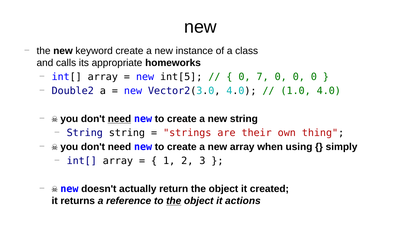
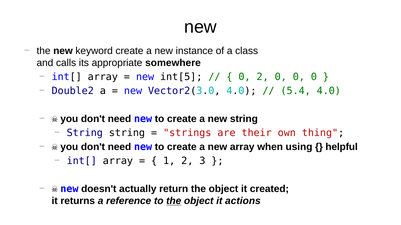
homeworks: homeworks -> somewhere
0 7: 7 -> 2
1.0: 1.0 -> 5.4
need at (119, 119) underline: present -> none
simply: simply -> helpful
